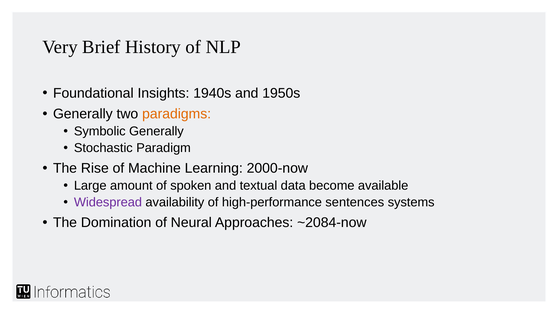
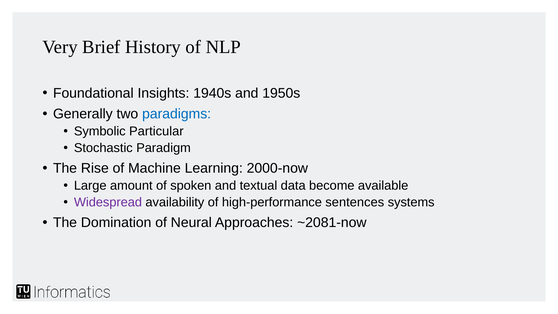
paradigms colour: orange -> blue
Symbolic Generally: Generally -> Particular
~2084-now: ~2084-now -> ~2081-now
